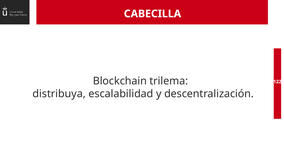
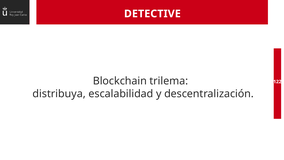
CABECILLA: CABECILLA -> DETECTIVE
